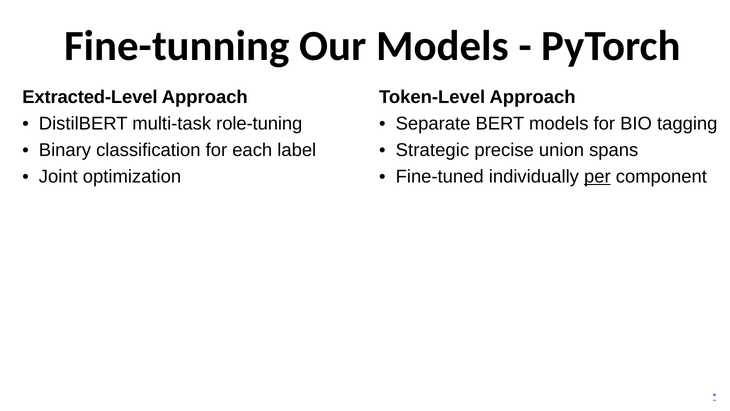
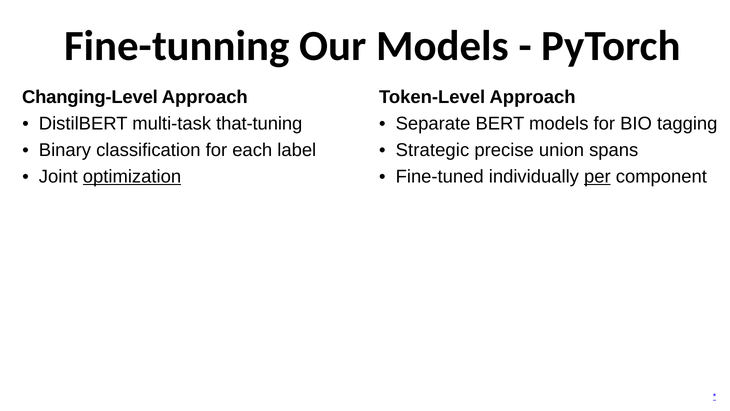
Extracted-Level: Extracted-Level -> Changing-Level
role-tuning: role-tuning -> that-tuning
optimization underline: none -> present
